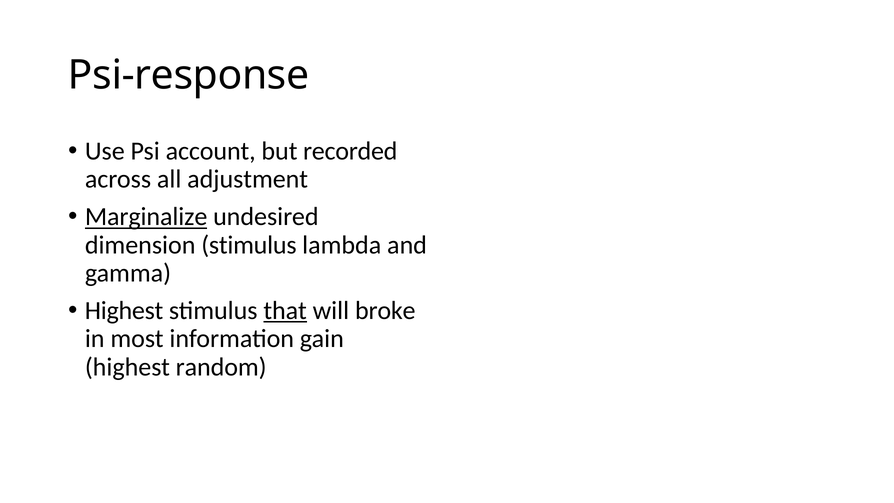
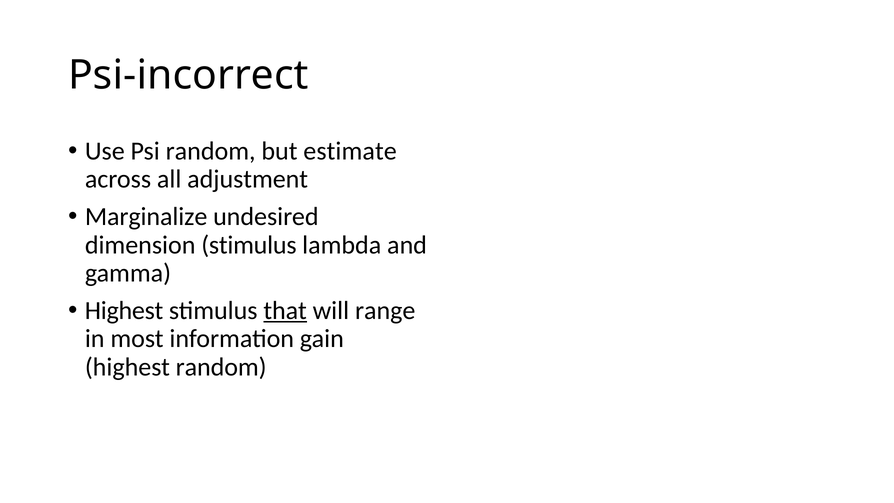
Psi-response: Psi-response -> Psi-incorrect
Psi account: account -> random
recorded: recorded -> estimate
Marginalize underline: present -> none
broke: broke -> range
